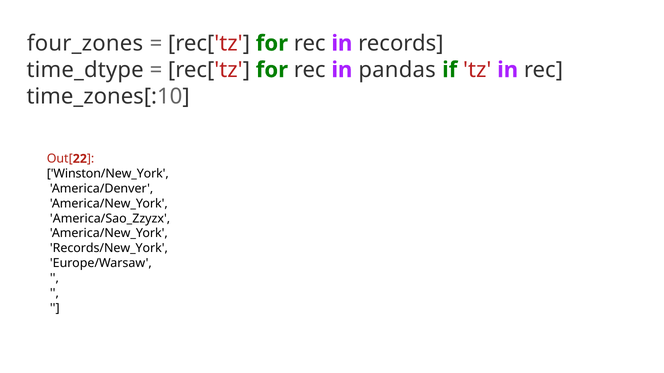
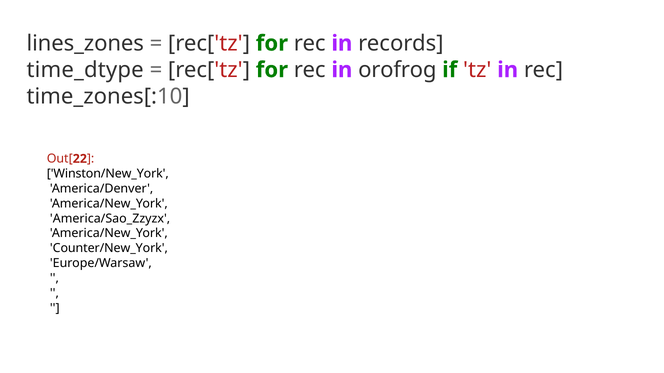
four_zones: four_zones -> lines_zones
pandas: pandas -> orofrog
Records/New_York: Records/New_York -> Counter/New_York
